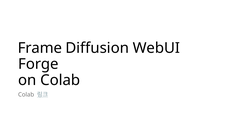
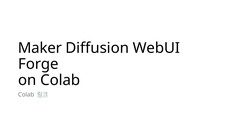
Frame: Frame -> Maker
